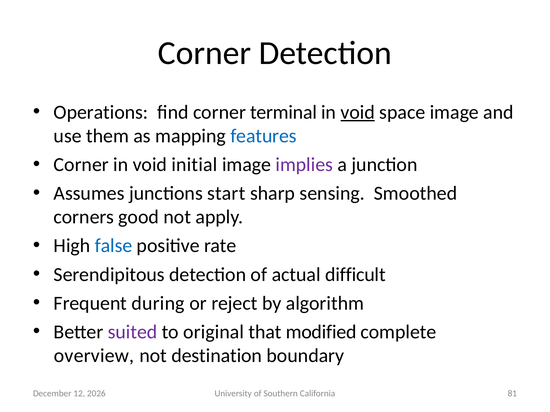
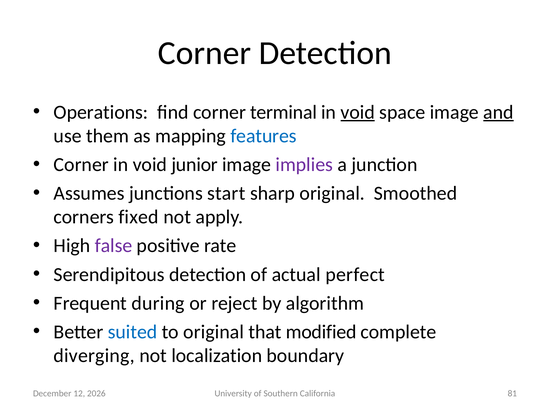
and underline: none -> present
initial: initial -> junior
sharp sensing: sensing -> original
good: good -> fixed
false colour: blue -> purple
difficult: difficult -> perfect
suited colour: purple -> blue
overview: overview -> diverging
destination: destination -> localization
